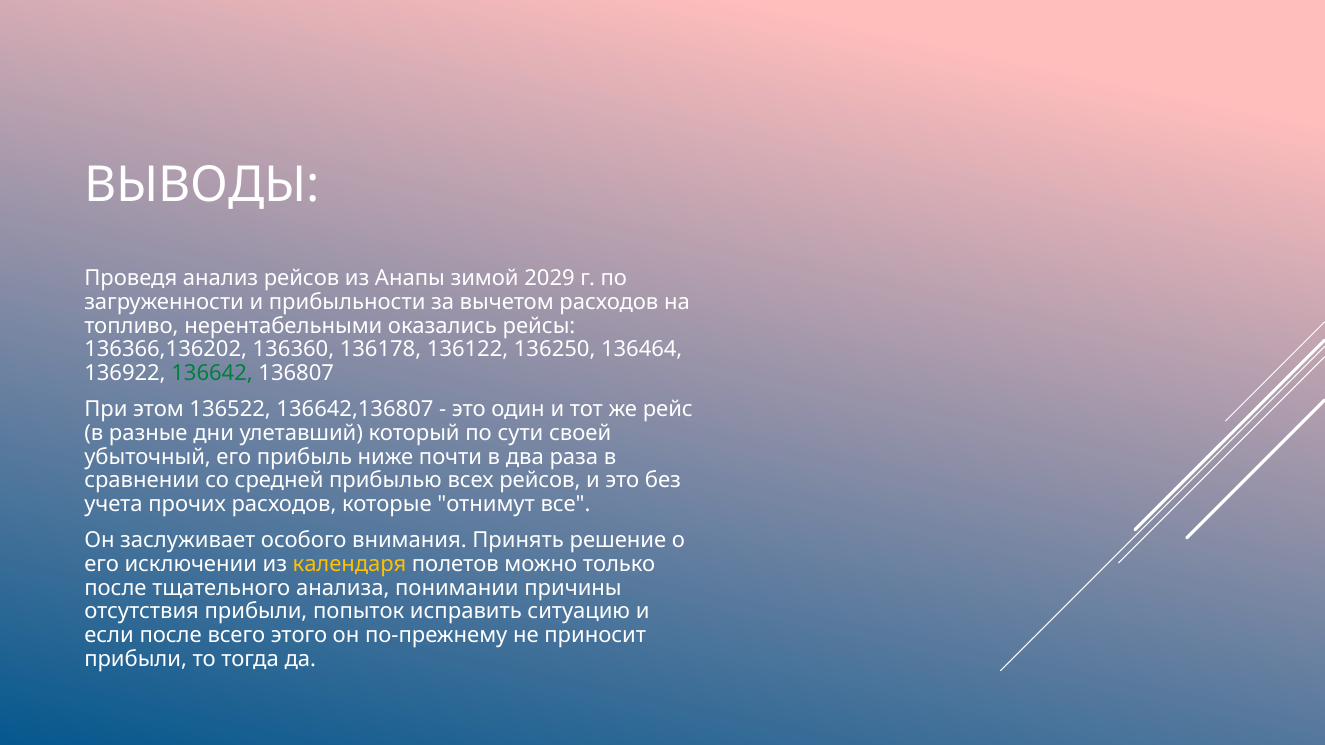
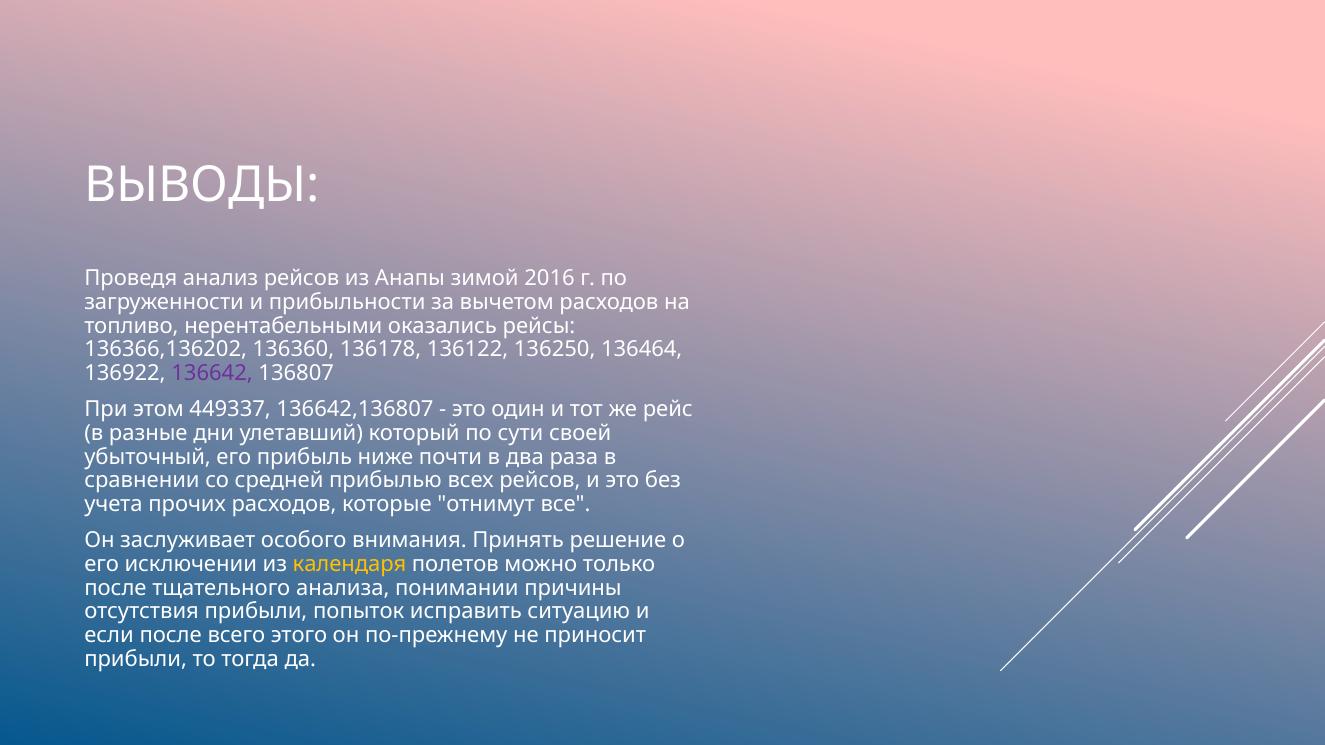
2029: 2029 -> 2016
136642 colour: green -> purple
136522: 136522 -> 449337
